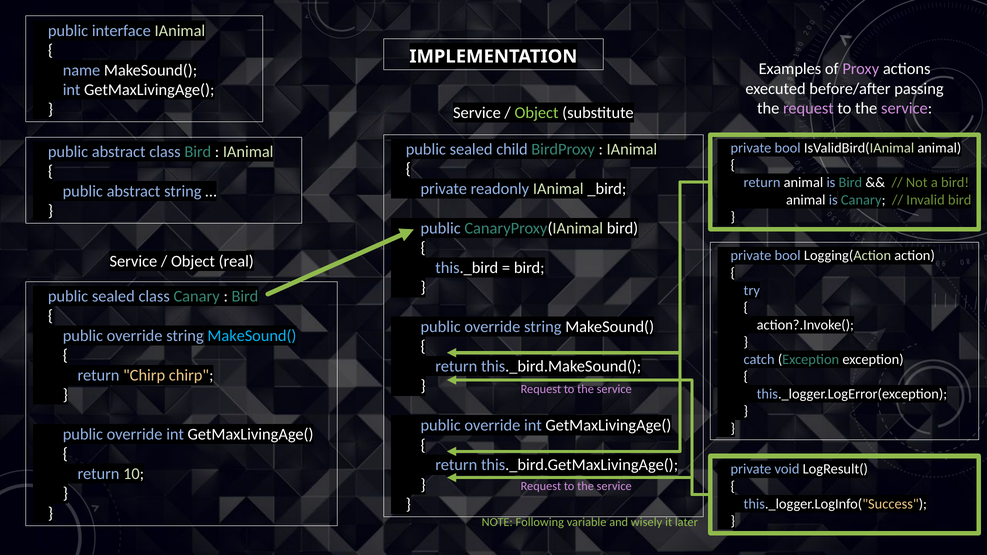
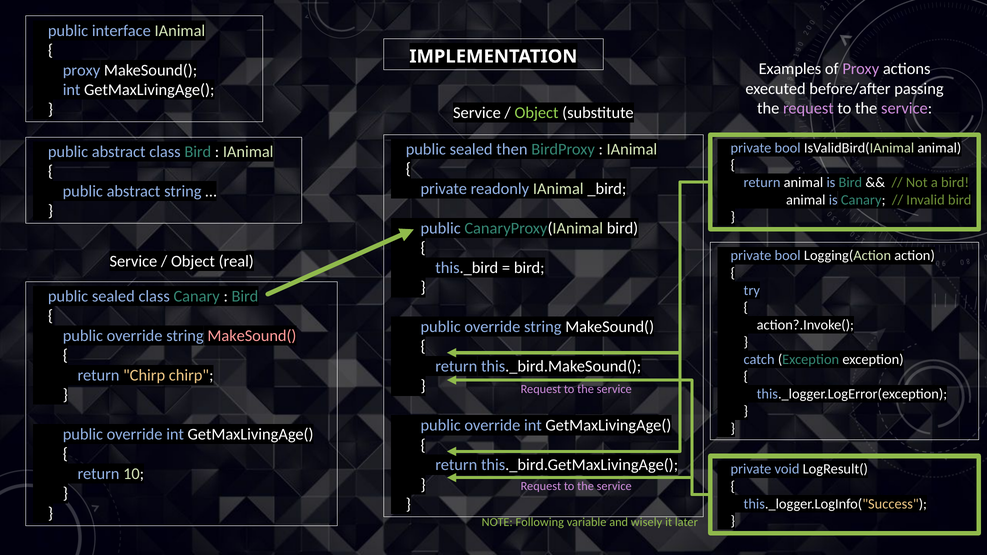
name at (82, 70): name -> proxy
child: child -> then
MakeSound( at (252, 336) colour: light blue -> pink
